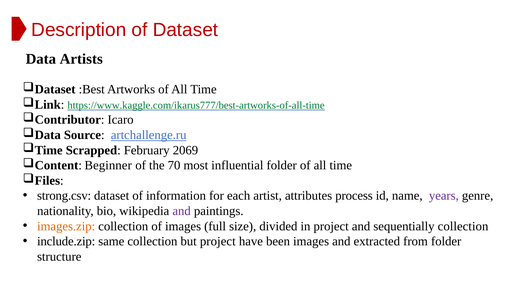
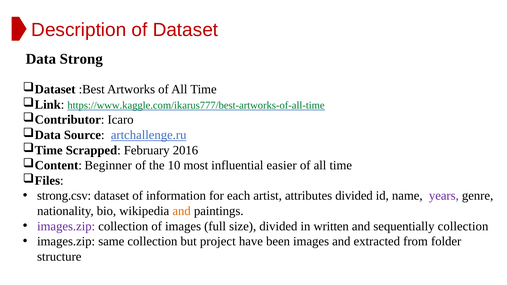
Artists: Artists -> Strong
2069: 2069 -> 2016
70: 70 -> 10
influential folder: folder -> easier
attributes process: process -> divided
and at (182, 211) colour: purple -> orange
images.zip at (66, 226) colour: orange -> purple
in project: project -> written
include.zip at (66, 242): include.zip -> images.zip
